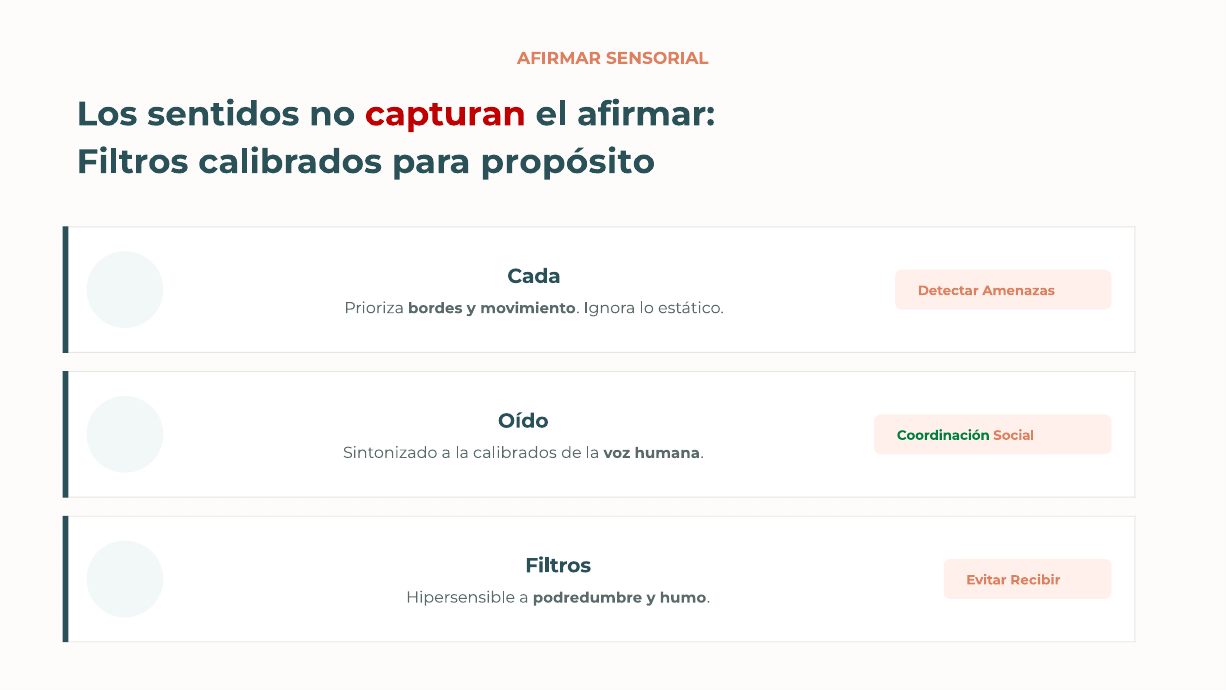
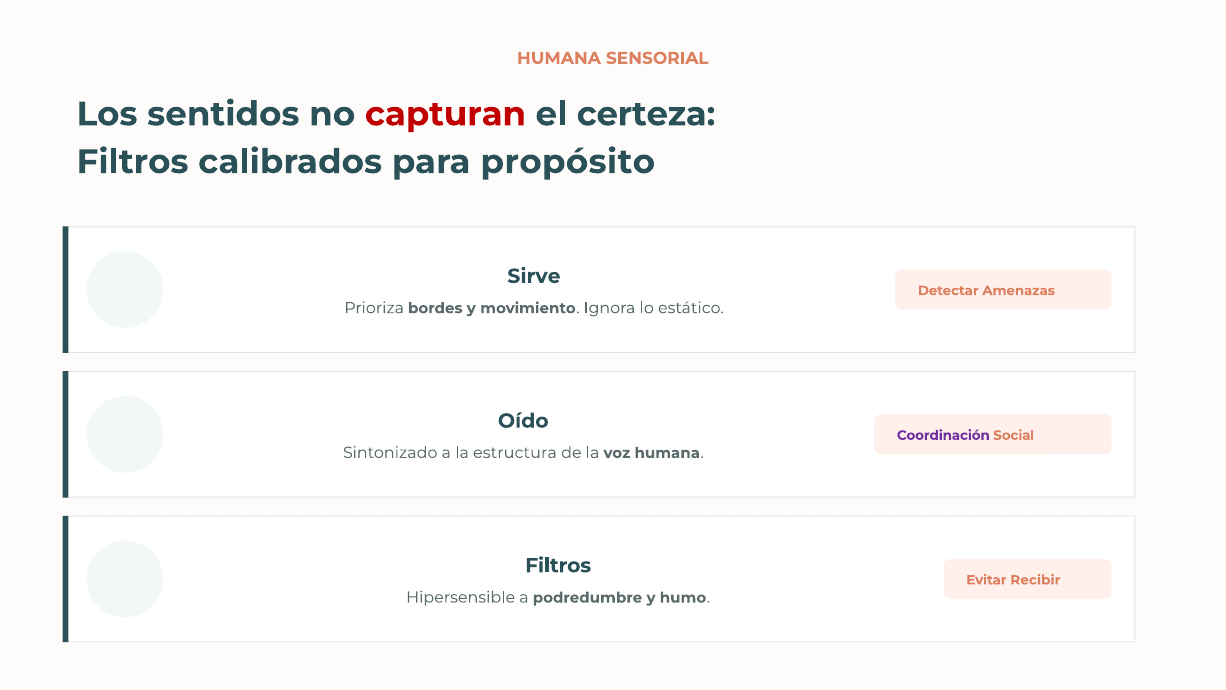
AFIRMAR at (559, 58): AFIRMAR -> HUMANA
el afirmar: afirmar -> certeza
Cada: Cada -> Sirve
Coordinación colour: green -> purple
la calibrados: calibrados -> estructura
